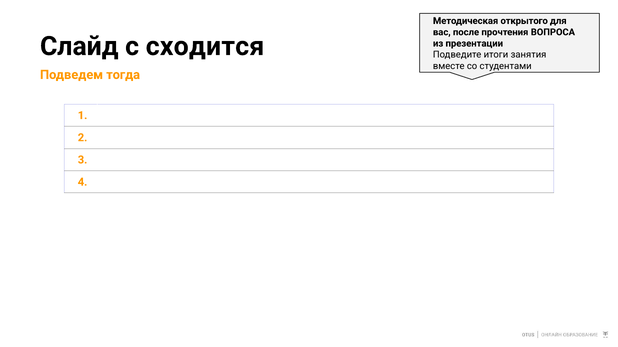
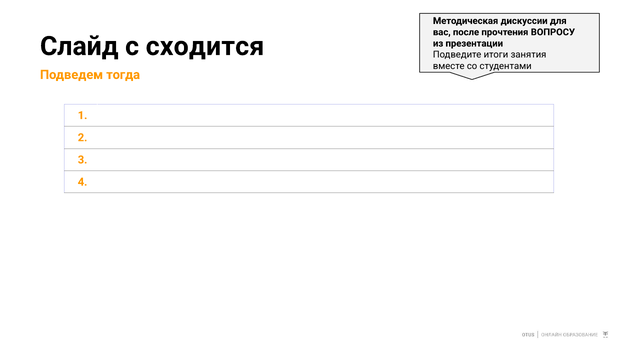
открытого: открытого -> дискуссии
ВОПРОСА: ВОПРОСА -> ВОПРОСУ
